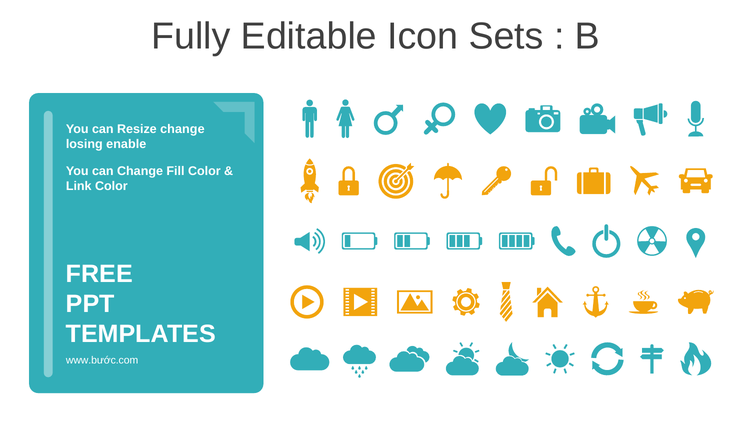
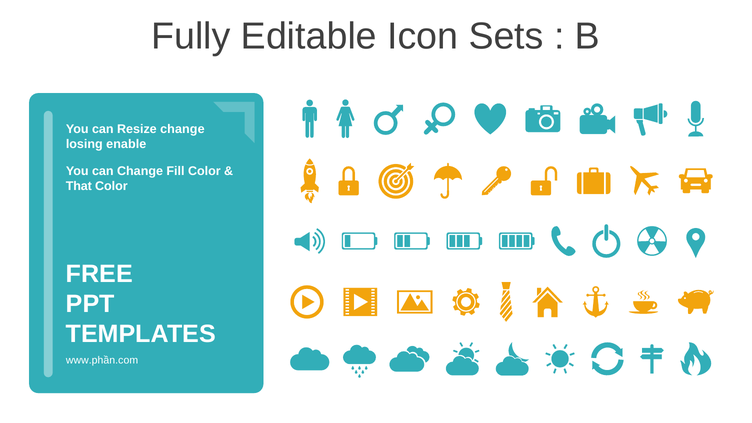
Link: Link -> That
www.bước.com: www.bước.com -> www.phần.com
